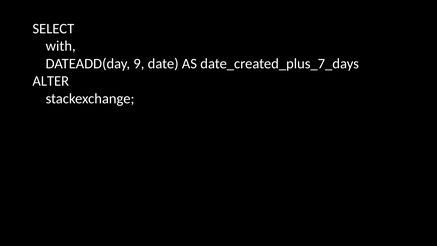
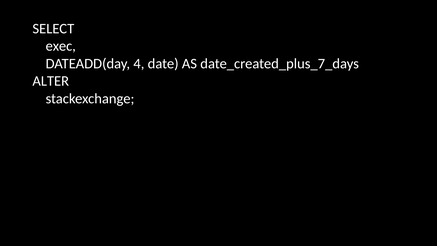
with: with -> exec
9: 9 -> 4
